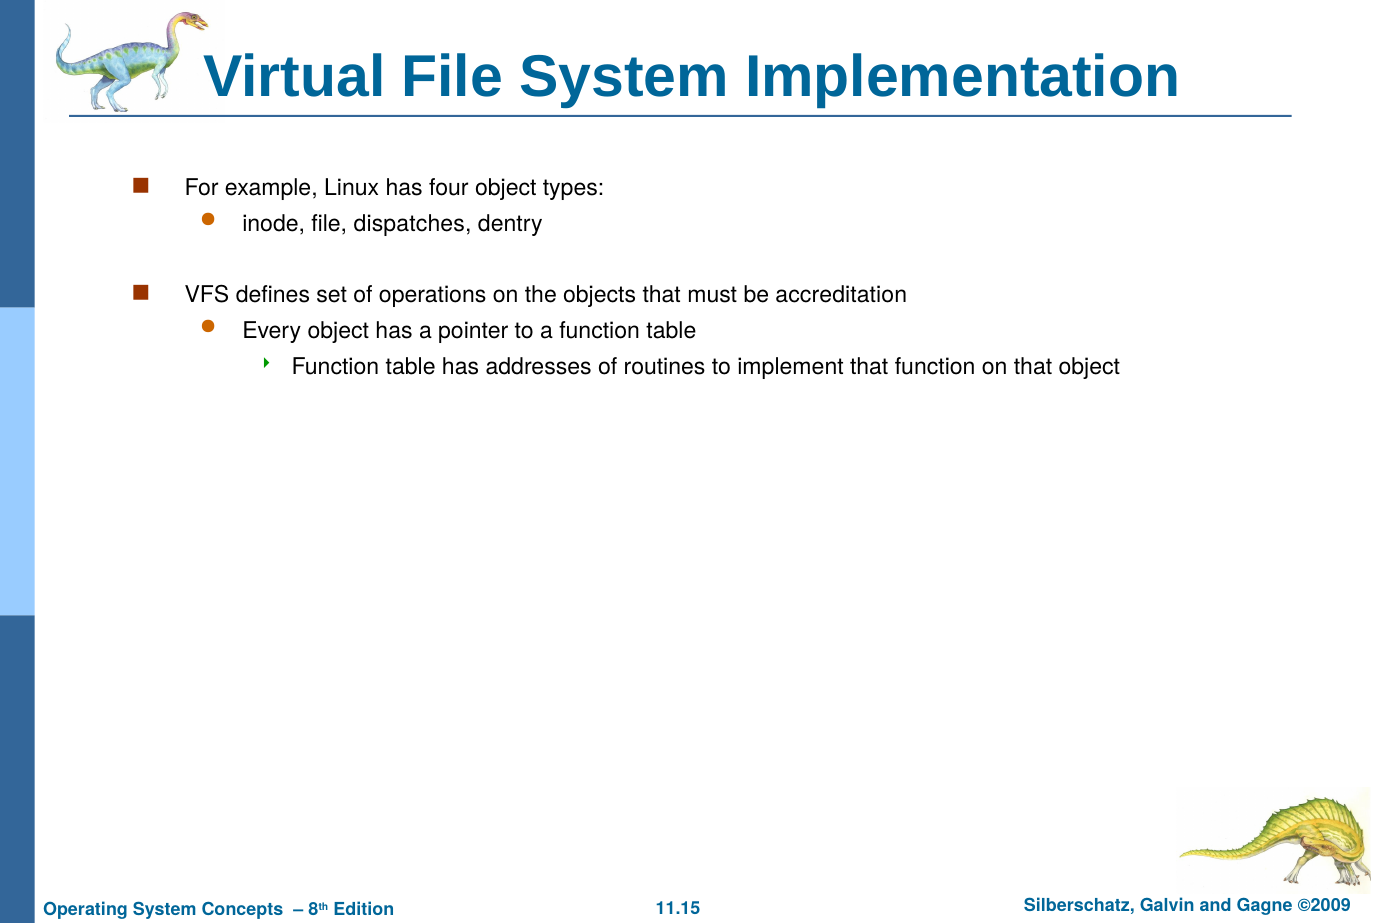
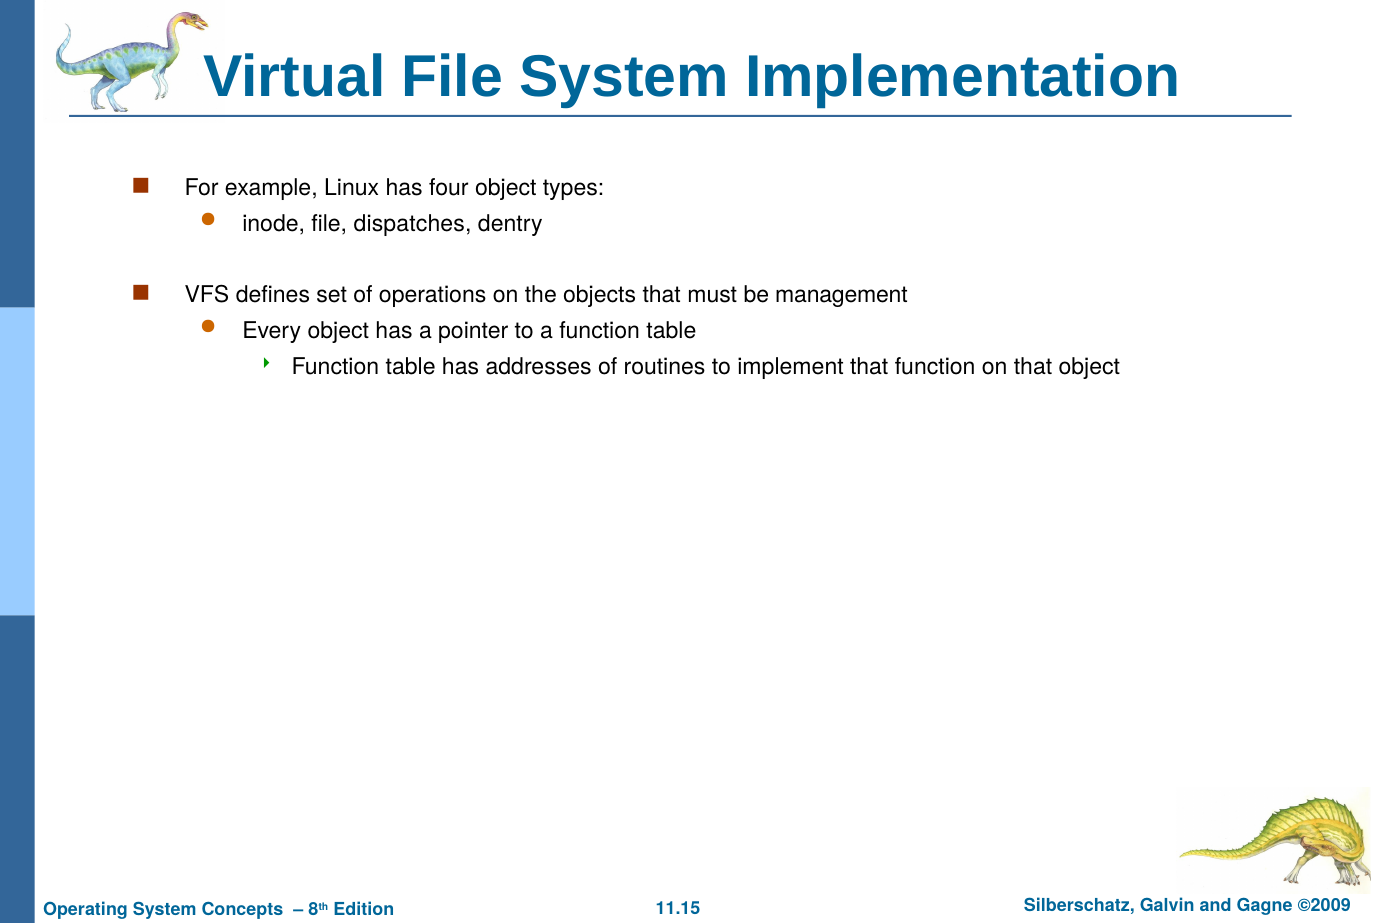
accreditation: accreditation -> management
